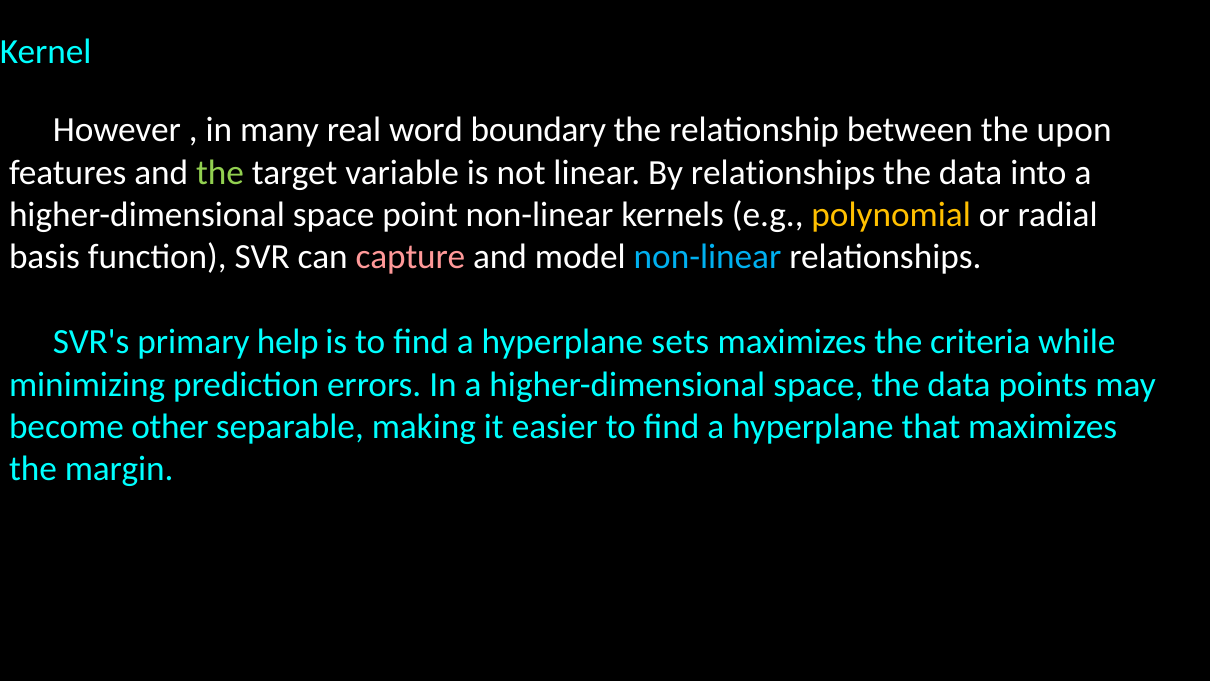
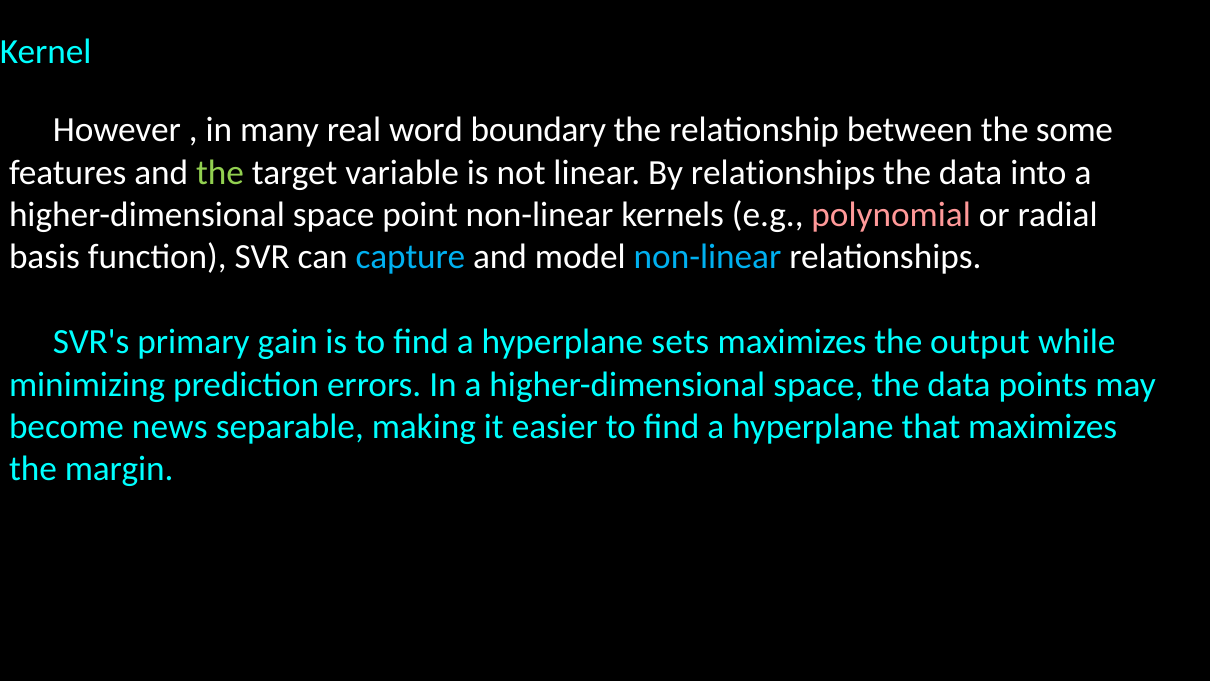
upon: upon -> some
polynomial colour: yellow -> pink
capture colour: pink -> light blue
help: help -> gain
criteria: criteria -> output
other: other -> news
